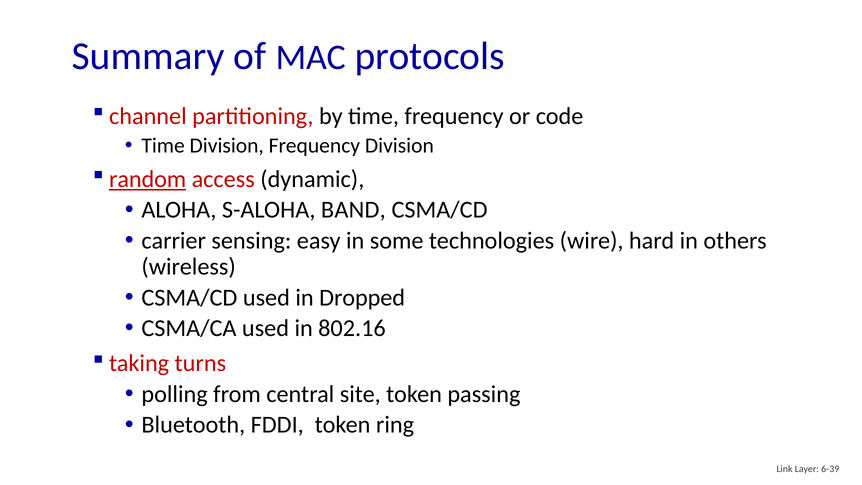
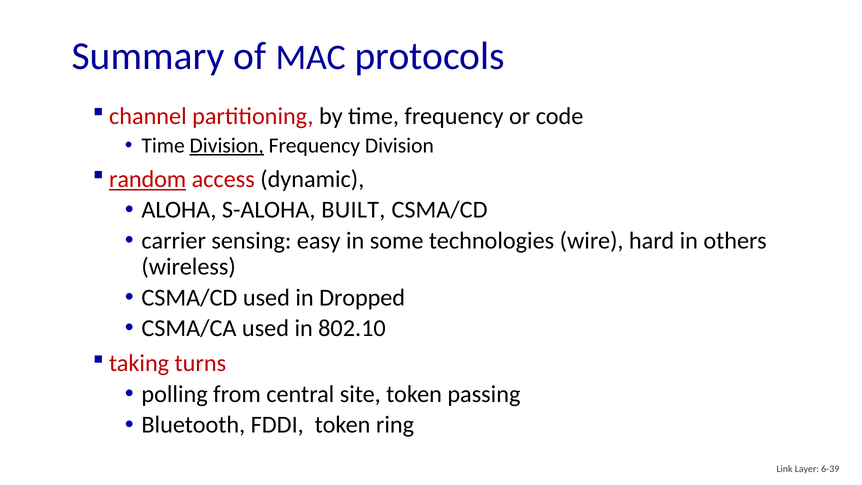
Division at (227, 145) underline: none -> present
BAND: BAND -> BUILT
802.16: 802.16 -> 802.10
